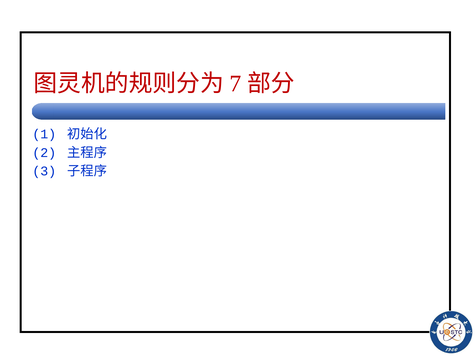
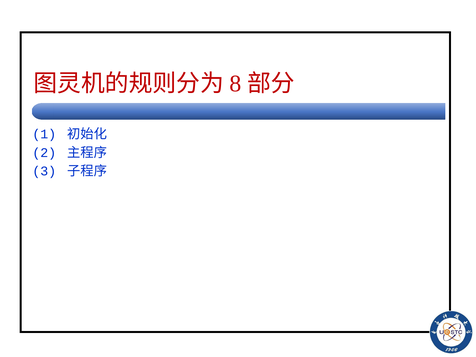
7: 7 -> 8
